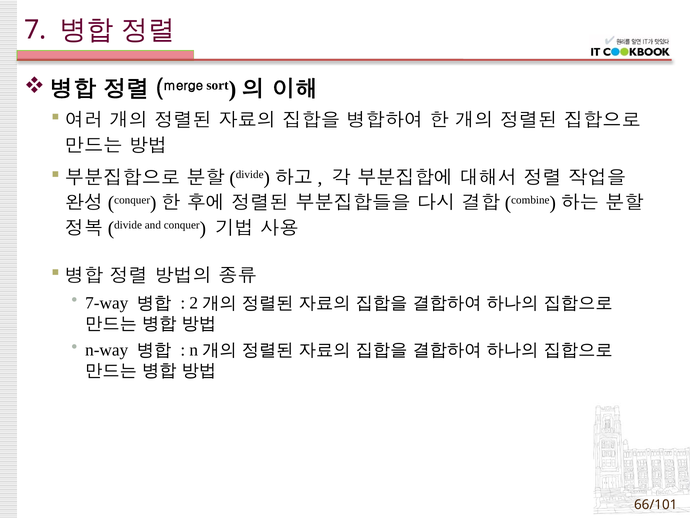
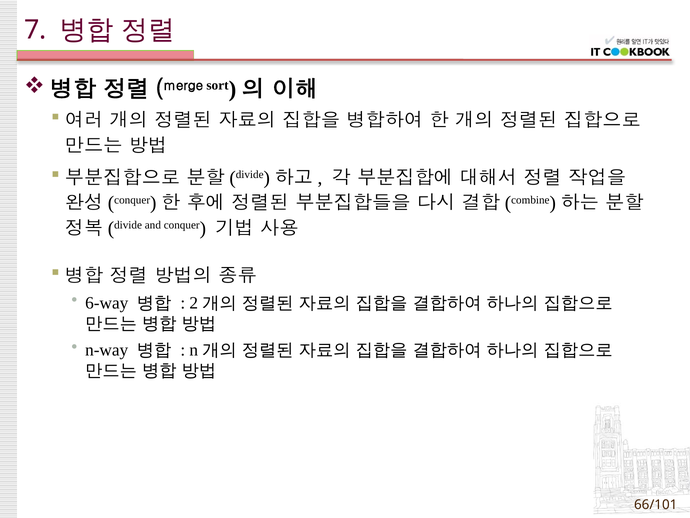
7-way: 7-way -> 6-way
